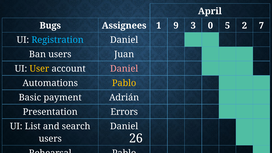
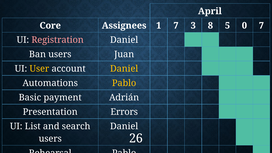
Bugs: Bugs -> Core
1 9: 9 -> 7
0: 0 -> 8
2: 2 -> 0
Registration colour: light blue -> pink
Daniel at (124, 69) colour: pink -> yellow
